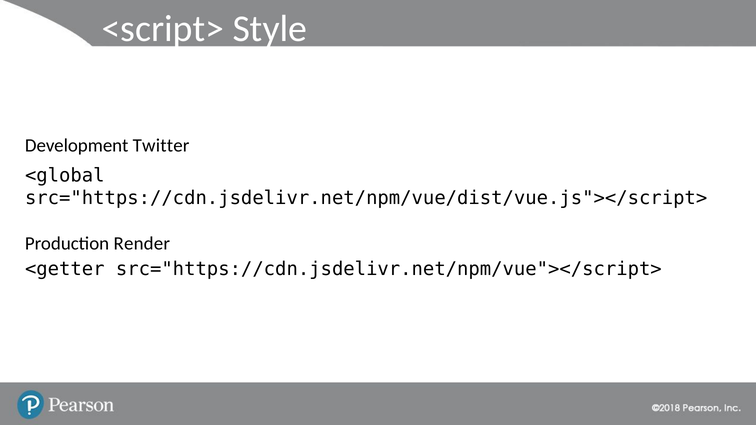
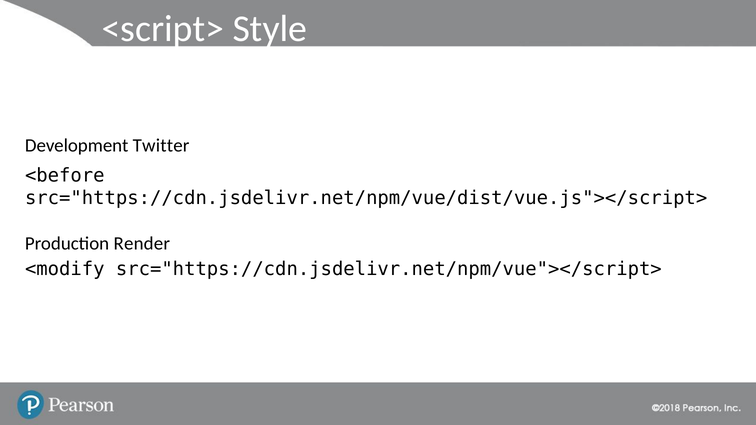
<global: <global -> <before
<getter: <getter -> <modify
